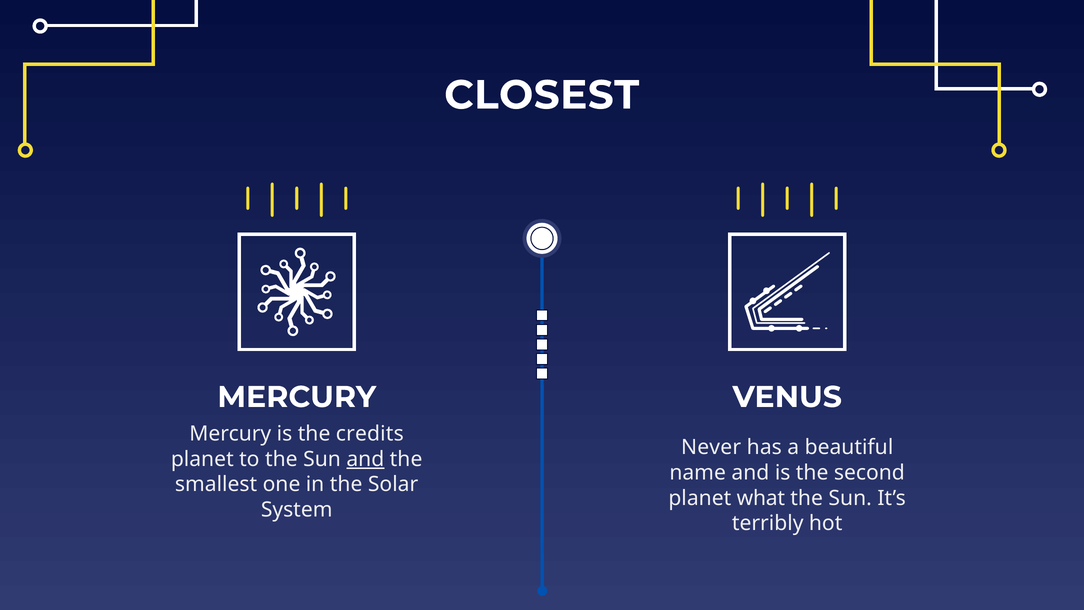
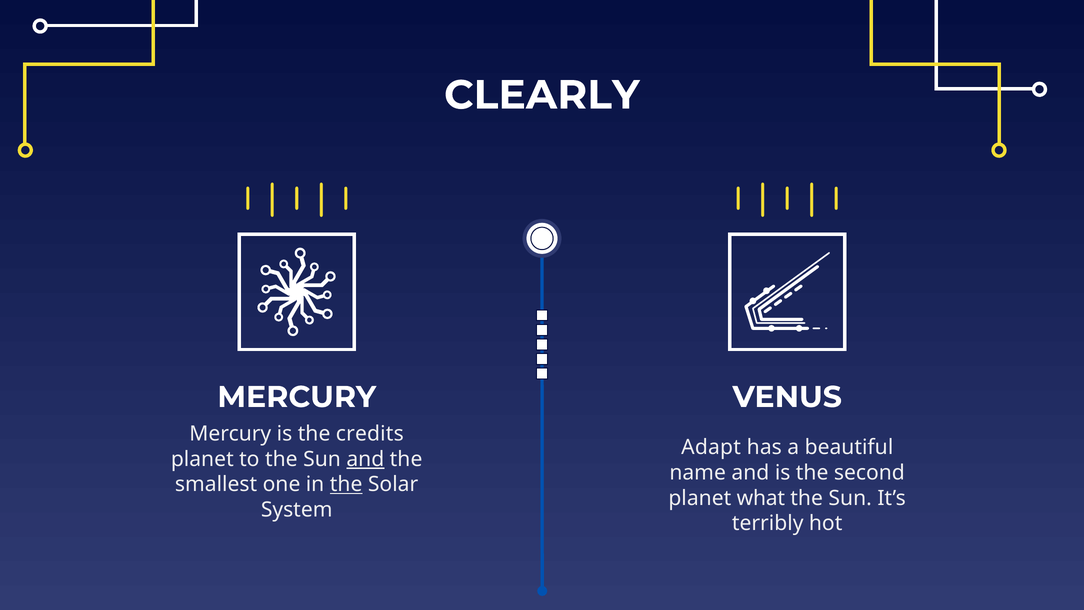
CLOSEST: CLOSEST -> CLEARLY
Never: Never -> Adapt
the at (346, 484) underline: none -> present
